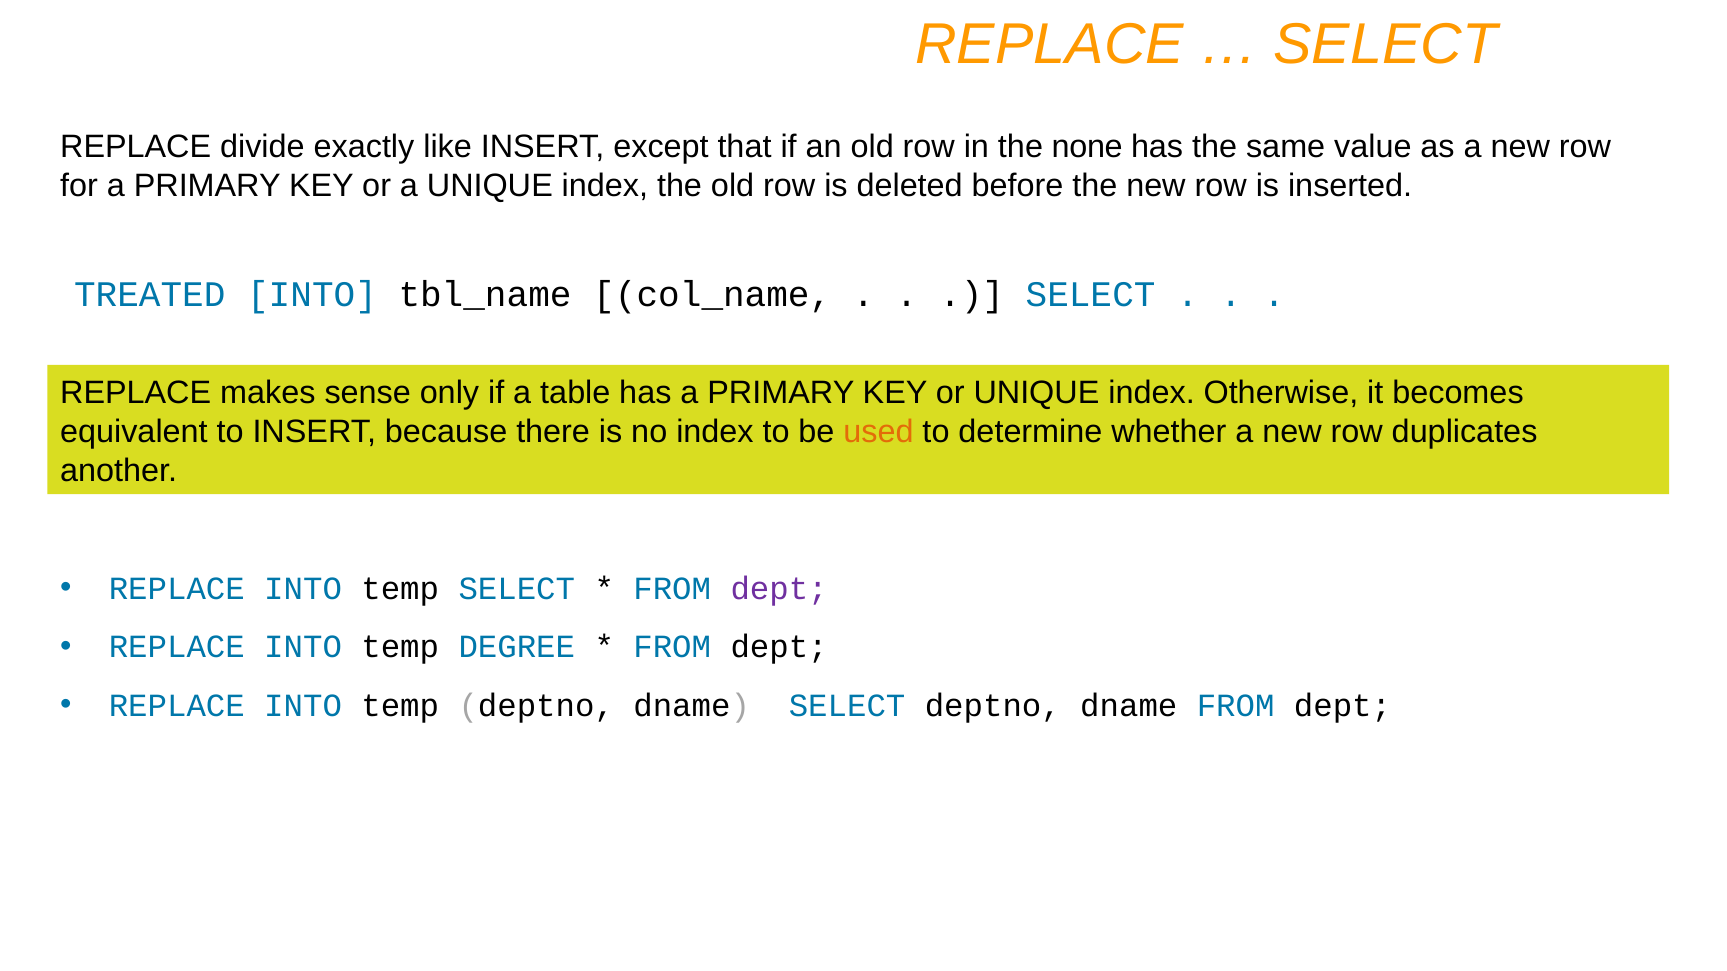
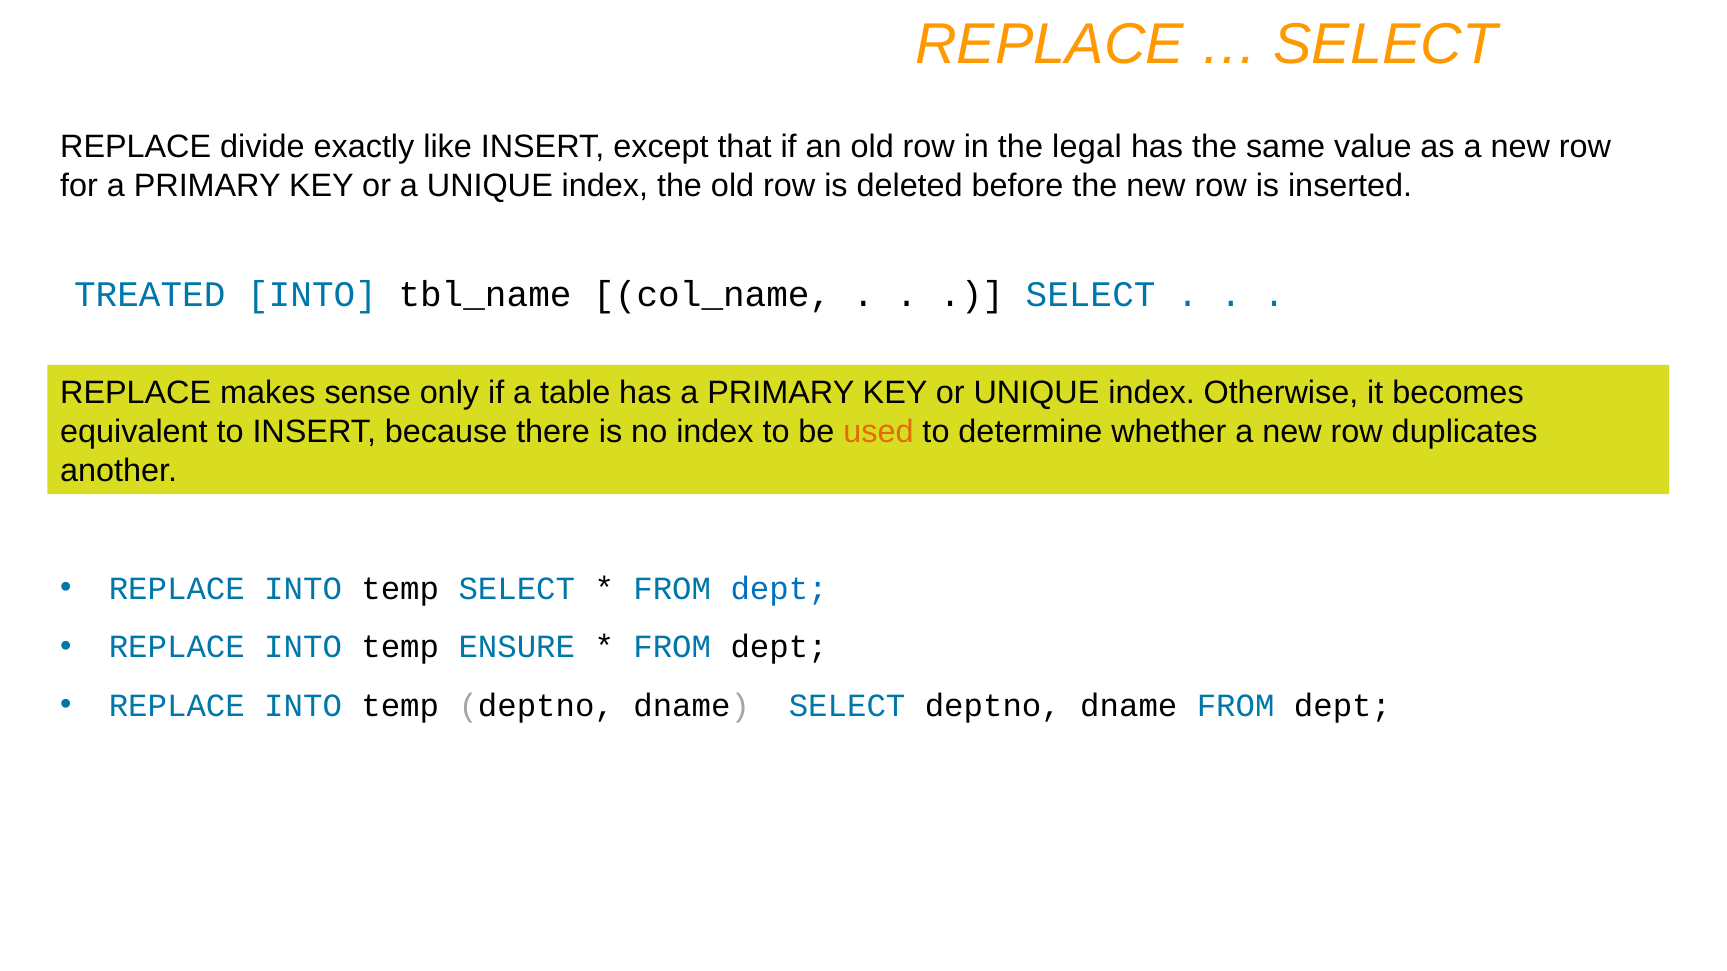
none: none -> legal
dept at (779, 589) colour: purple -> blue
DEGREE: DEGREE -> ENSURE
